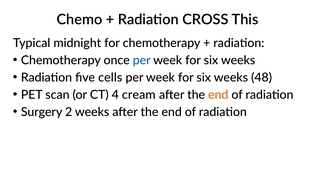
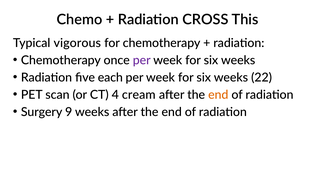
midnight: midnight -> vigorous
per at (142, 60) colour: blue -> purple
cells: cells -> each
48: 48 -> 22
2: 2 -> 9
